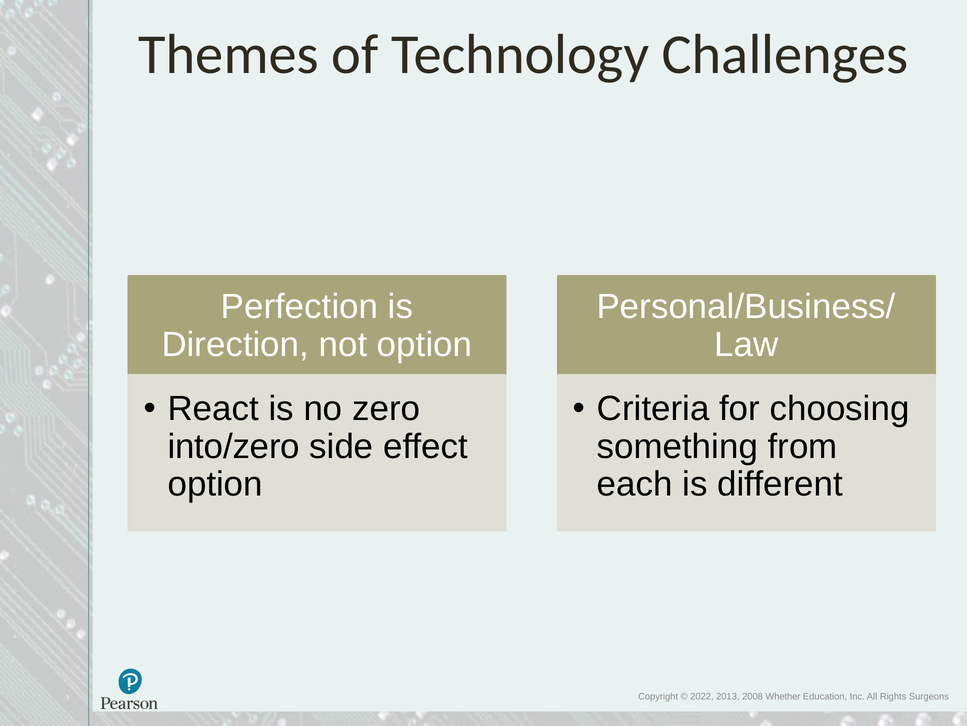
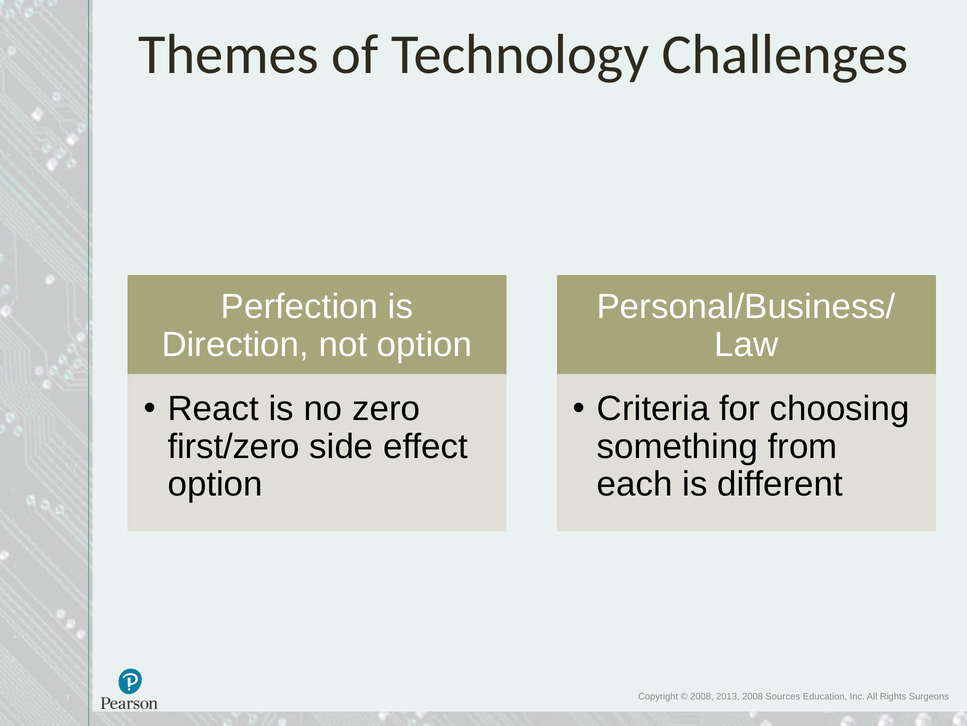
into/zero: into/zero -> first/zero
2022 at (702, 696): 2022 -> 2008
Whether: Whether -> Sources
